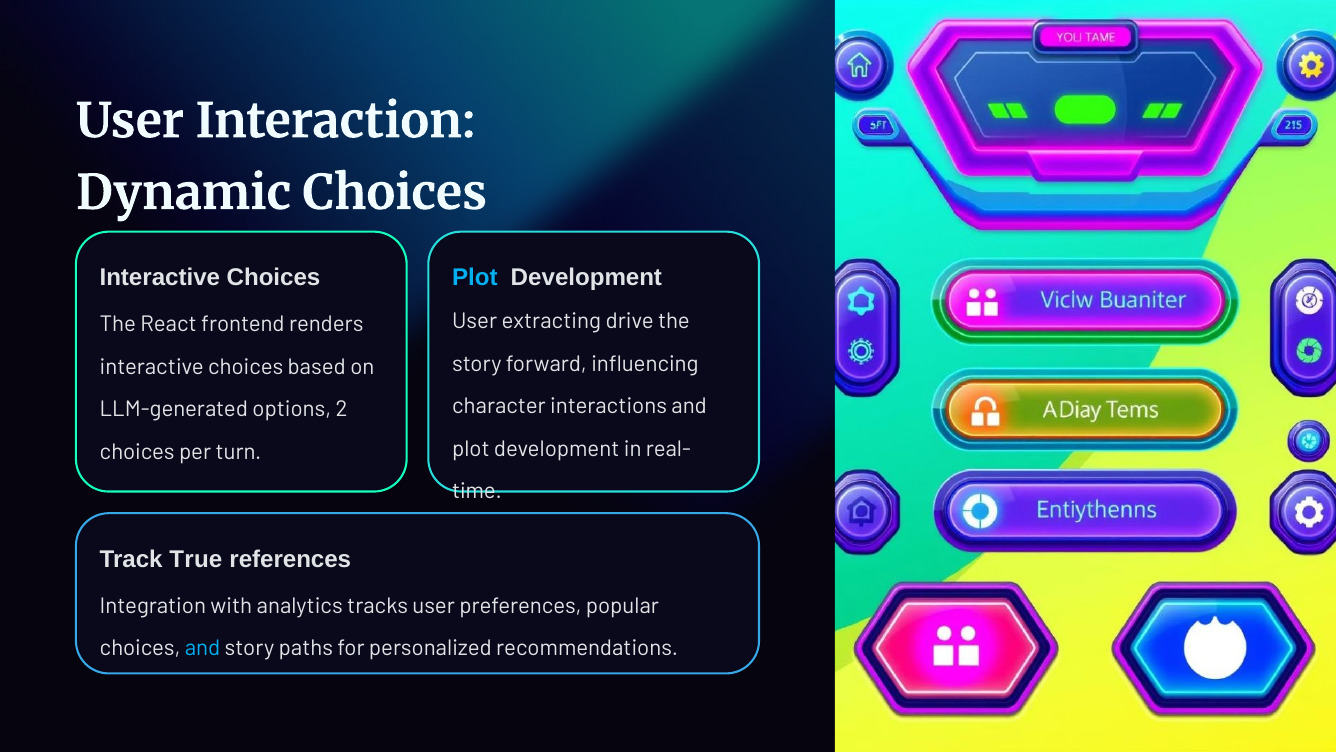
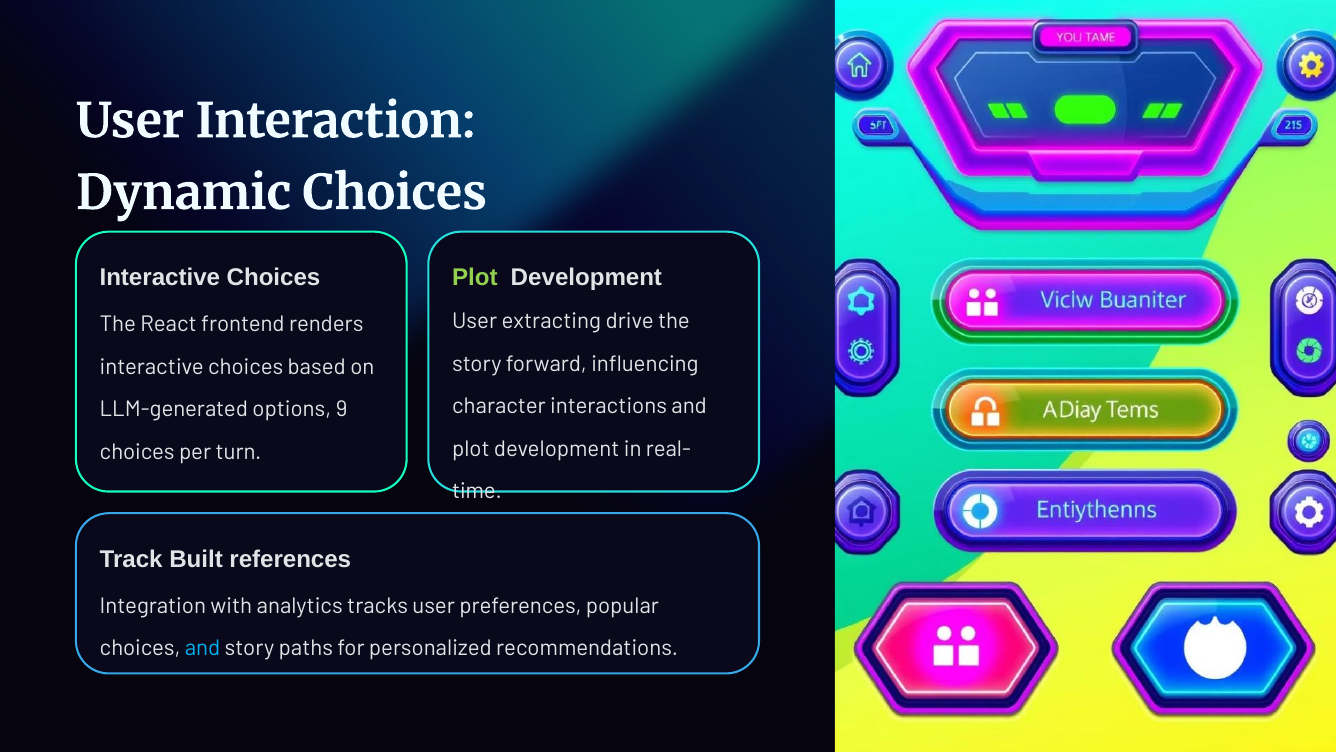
Plot at (475, 277) colour: light blue -> light green
2: 2 -> 9
True: True -> Built
